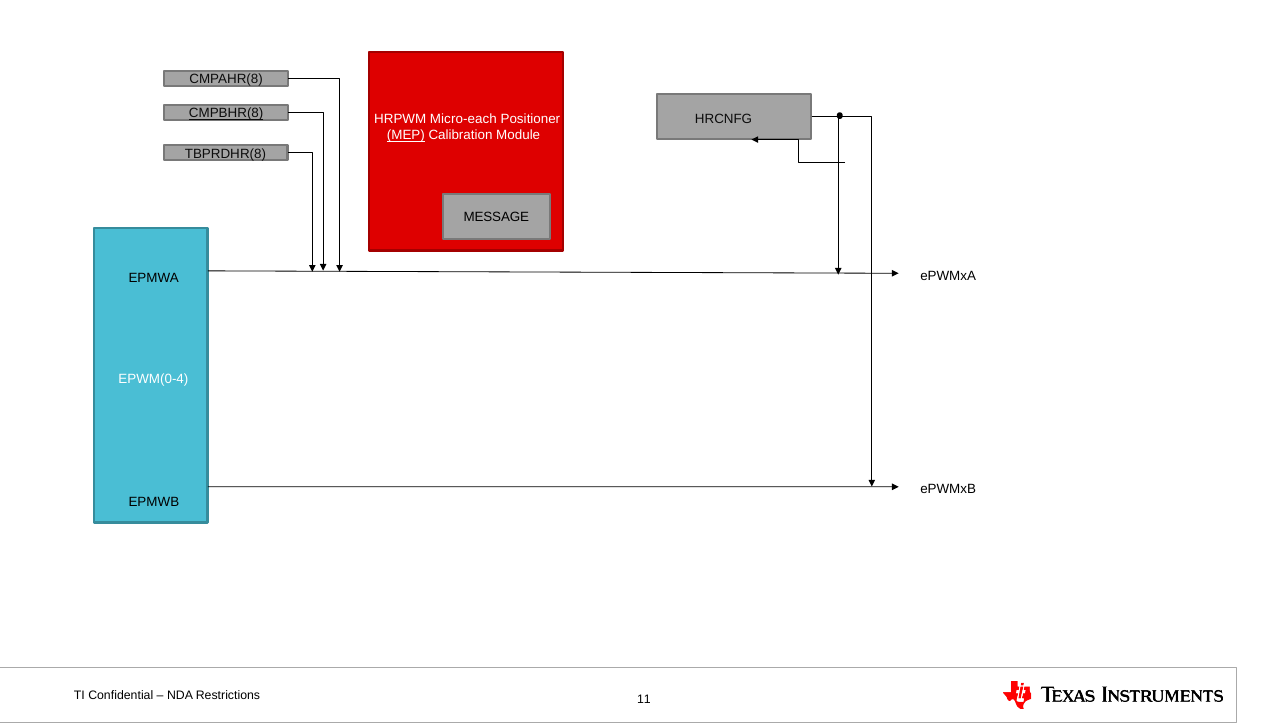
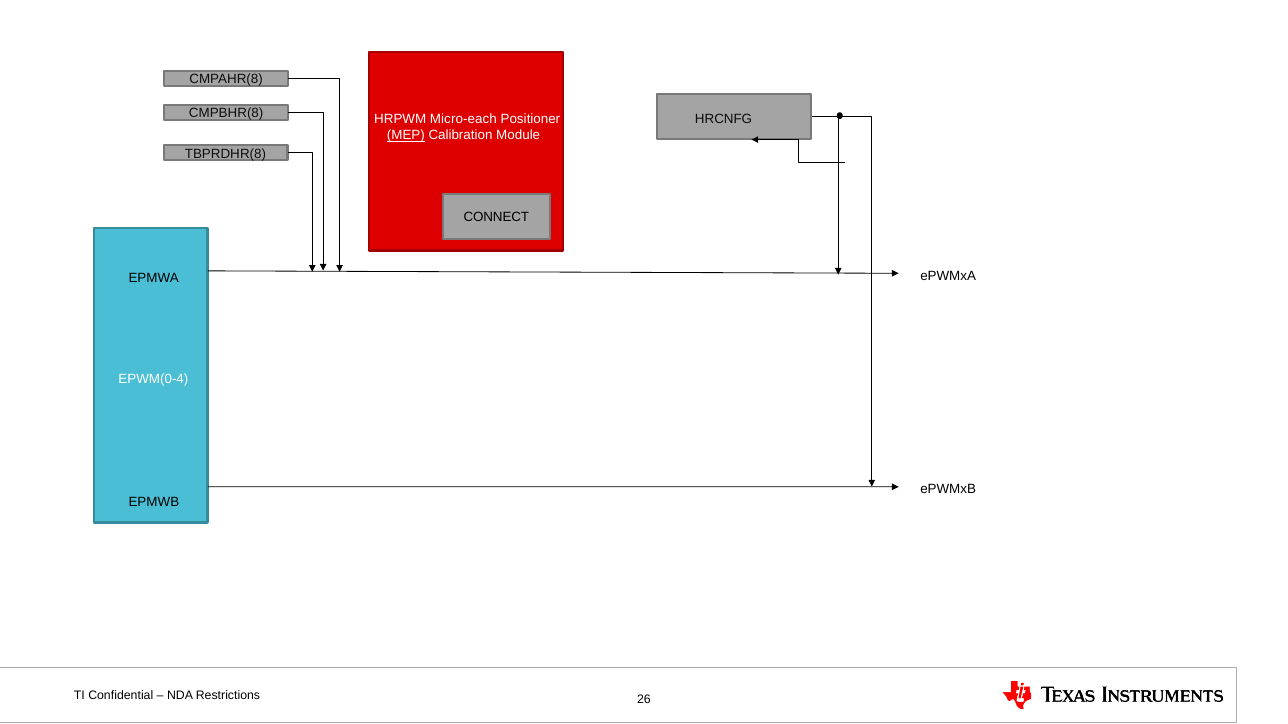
CMPBHR(8 underline: present -> none
MESSAGE: MESSAGE -> CONNECT
11: 11 -> 26
